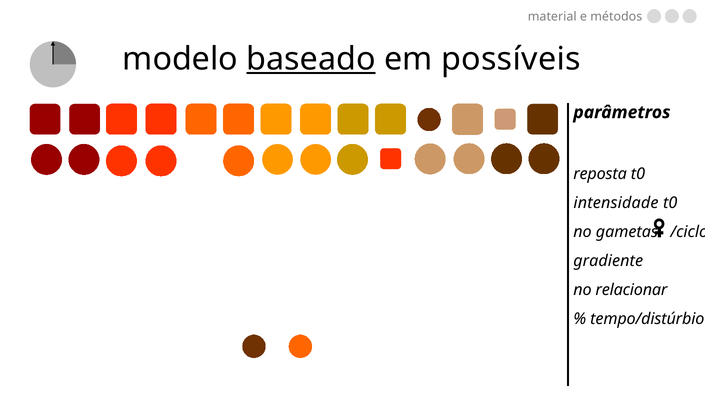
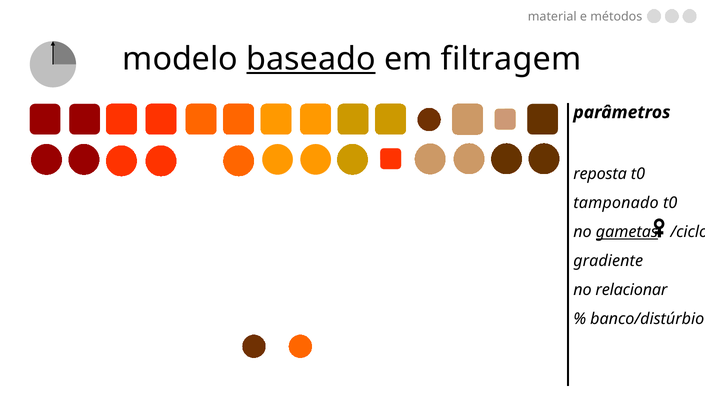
possíveis: possíveis -> filtragem
intensidade: intensidade -> tamponado
gametas underline: none -> present
tempo/distúrbio: tempo/distúrbio -> banco/distúrbio
